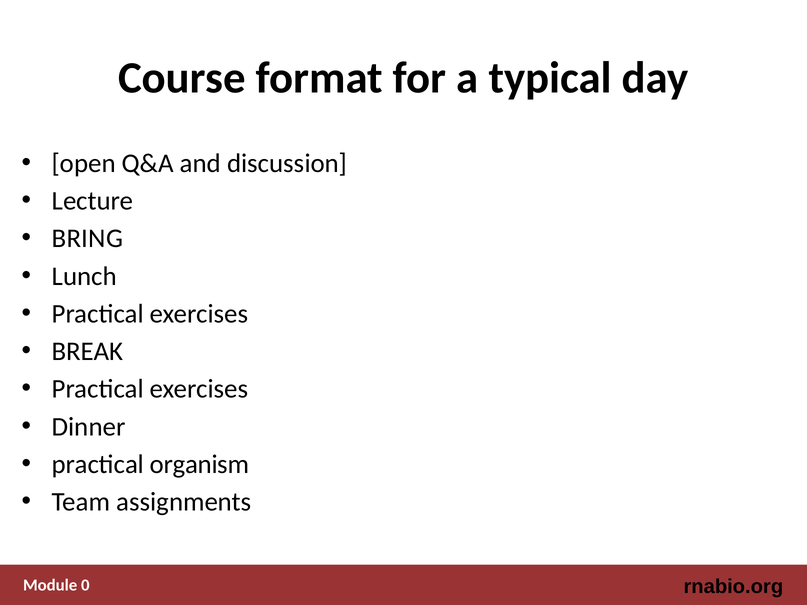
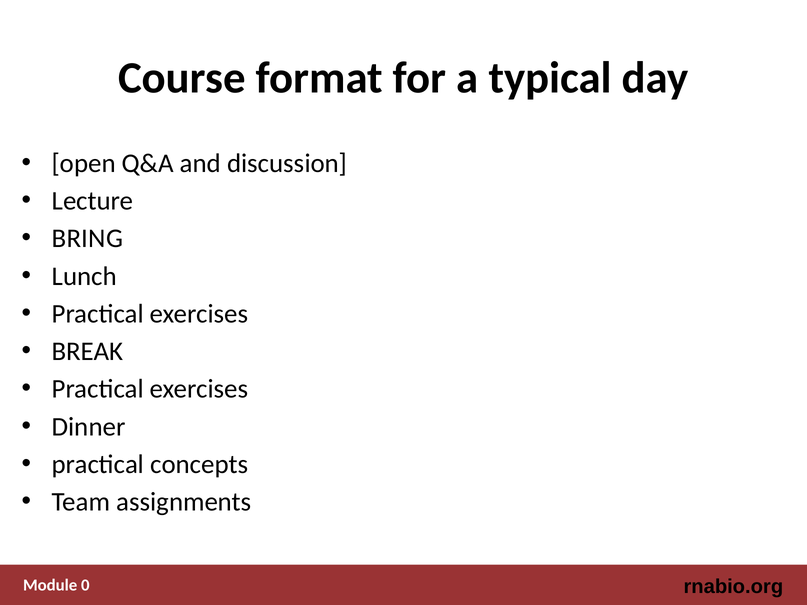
organism: organism -> concepts
